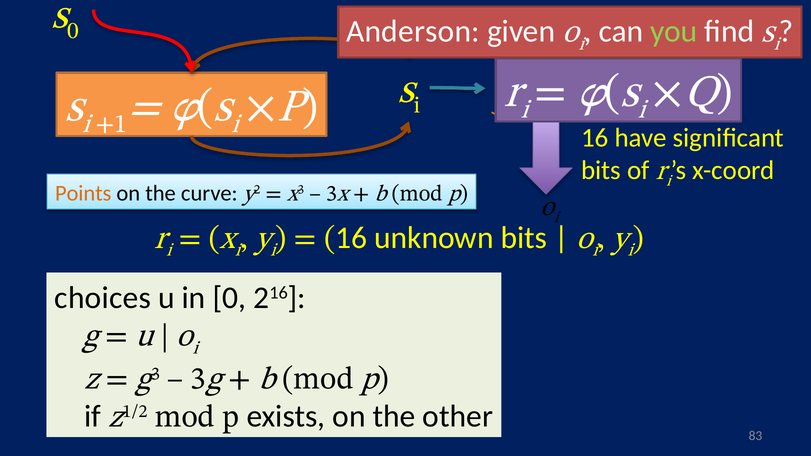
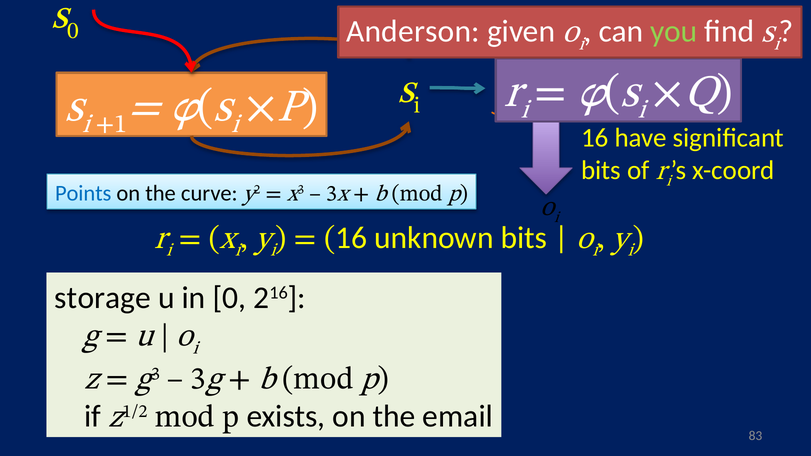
Points colour: orange -> blue
choices: choices -> storage
other: other -> email
